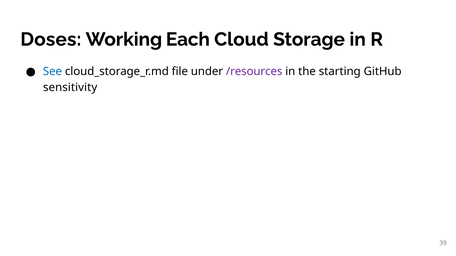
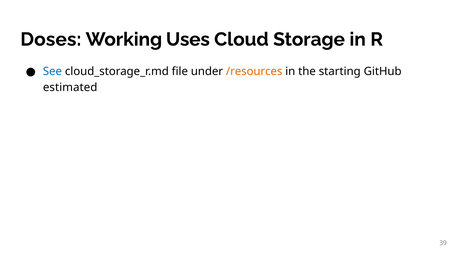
Each: Each -> Uses
/resources colour: purple -> orange
sensitivity: sensitivity -> estimated
